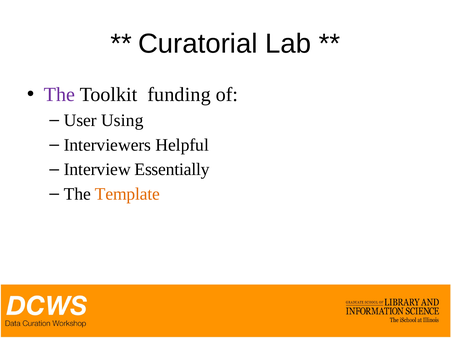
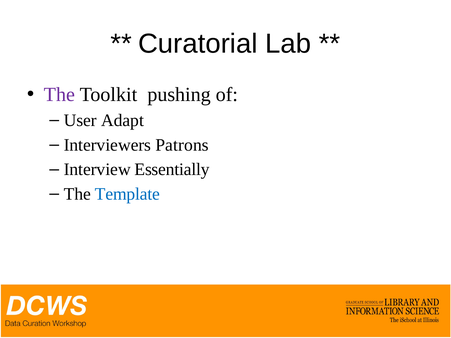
funding: funding -> pushing
Using: Using -> Adapt
Helpful: Helpful -> Patrons
Template colour: orange -> blue
